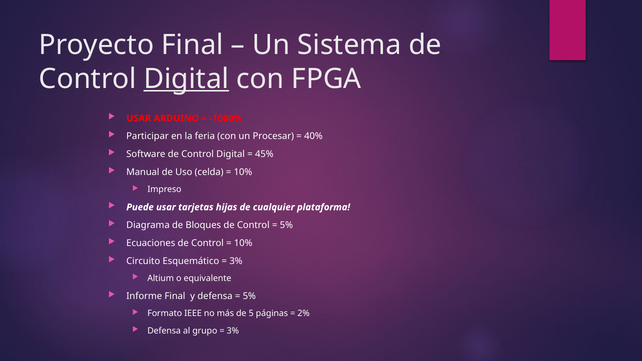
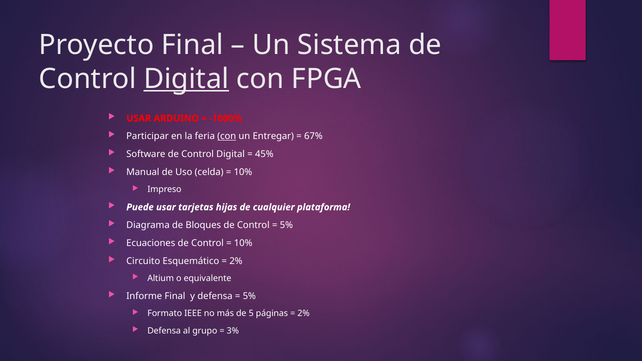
con at (227, 136) underline: none -> present
Procesar: Procesar -> Entregar
40%: 40% -> 67%
3% at (236, 261): 3% -> 2%
